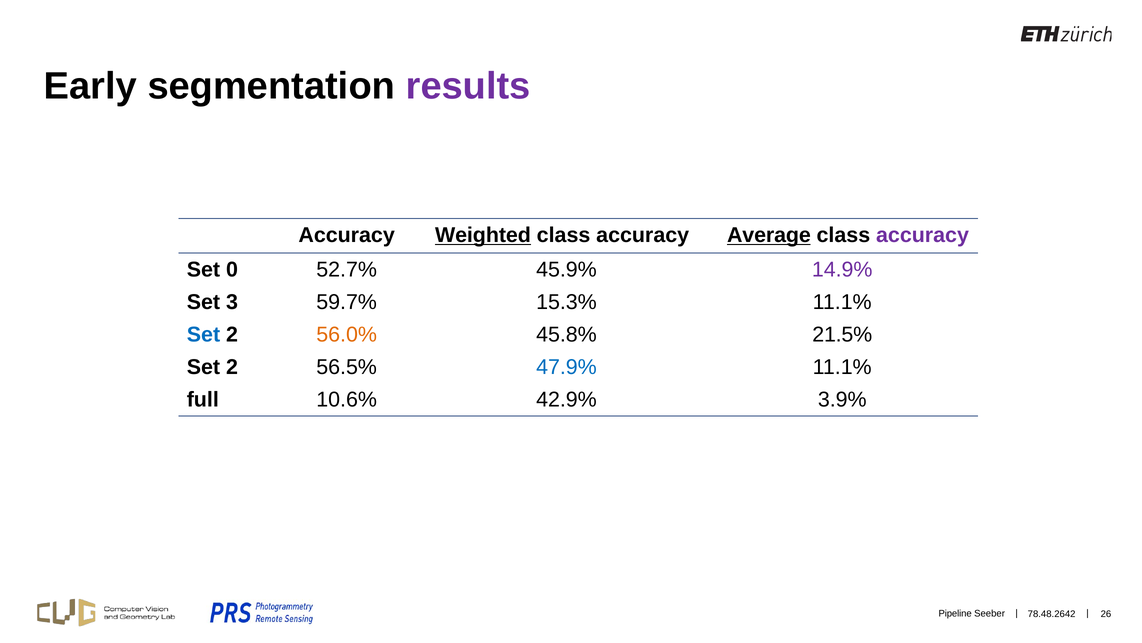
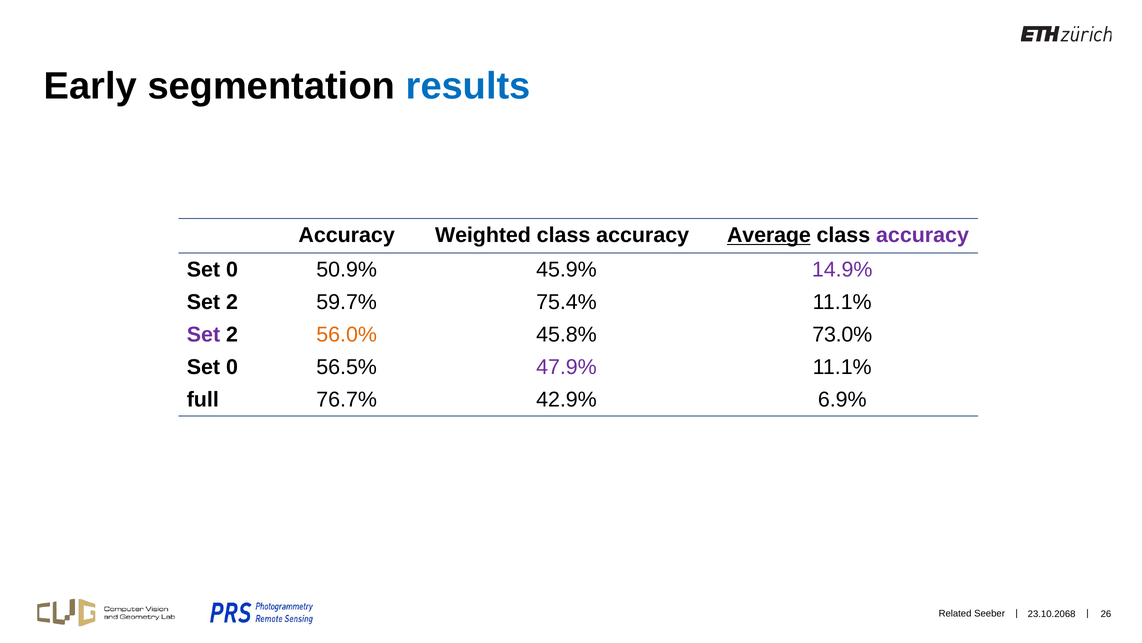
results colour: purple -> blue
Weighted underline: present -> none
52.7%: 52.7% -> 50.9%
3 at (232, 302): 3 -> 2
15.3%: 15.3% -> 75.4%
Set at (203, 334) colour: blue -> purple
21.5%: 21.5% -> 73.0%
2 at (232, 367): 2 -> 0
47.9% colour: blue -> purple
10.6%: 10.6% -> 76.7%
3.9%: 3.9% -> 6.9%
Pipeline: Pipeline -> Related
78.48.2642: 78.48.2642 -> 23.10.2068
